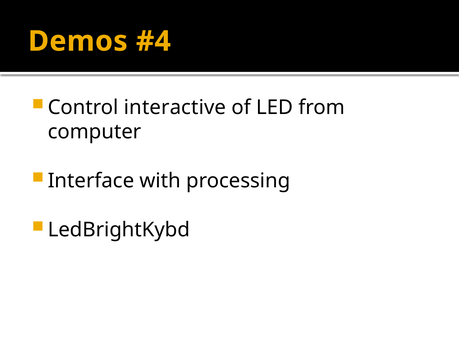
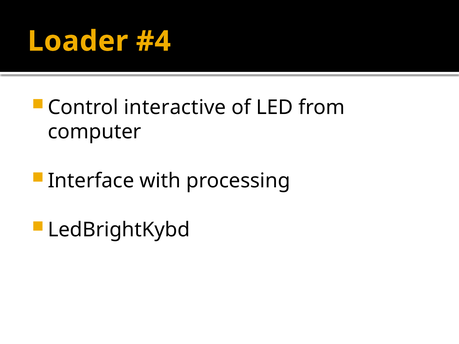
Demos: Demos -> Loader
